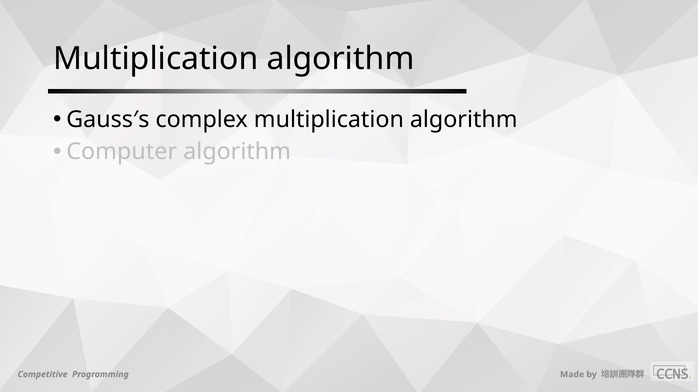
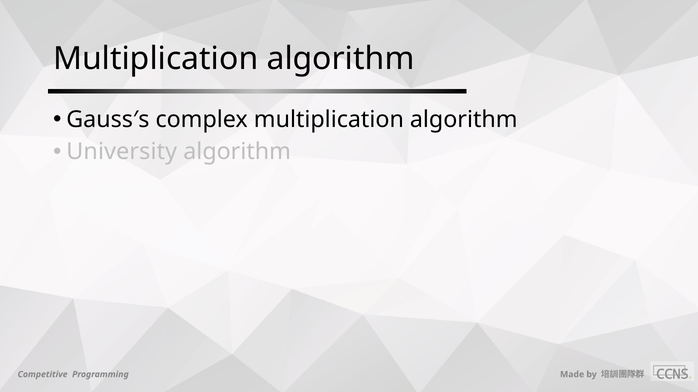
Computer: Computer -> University
